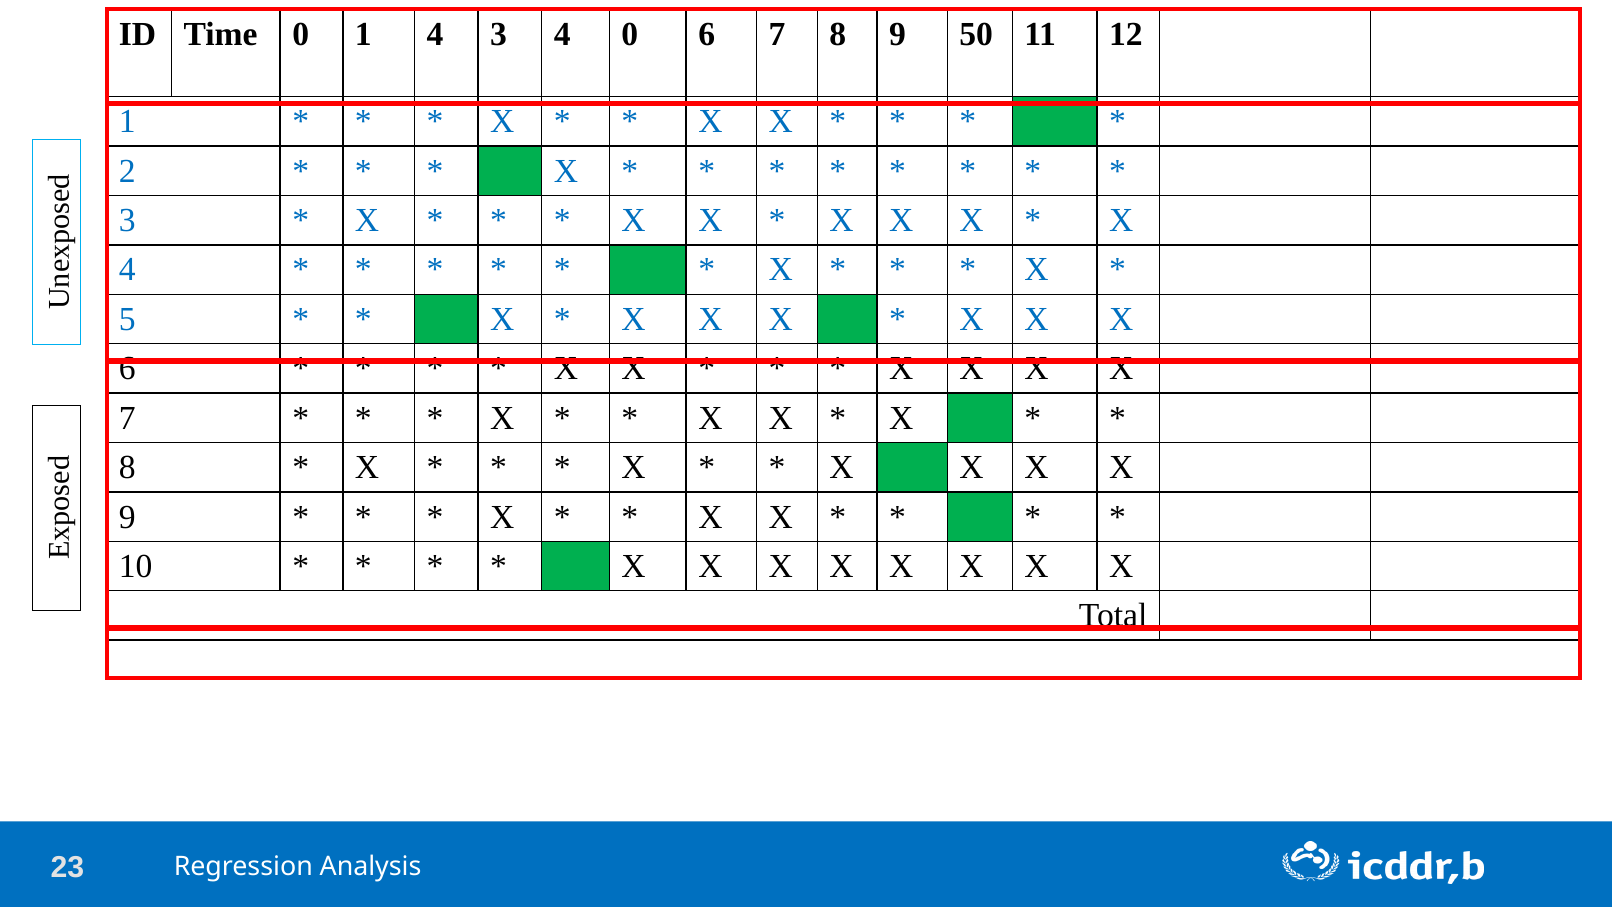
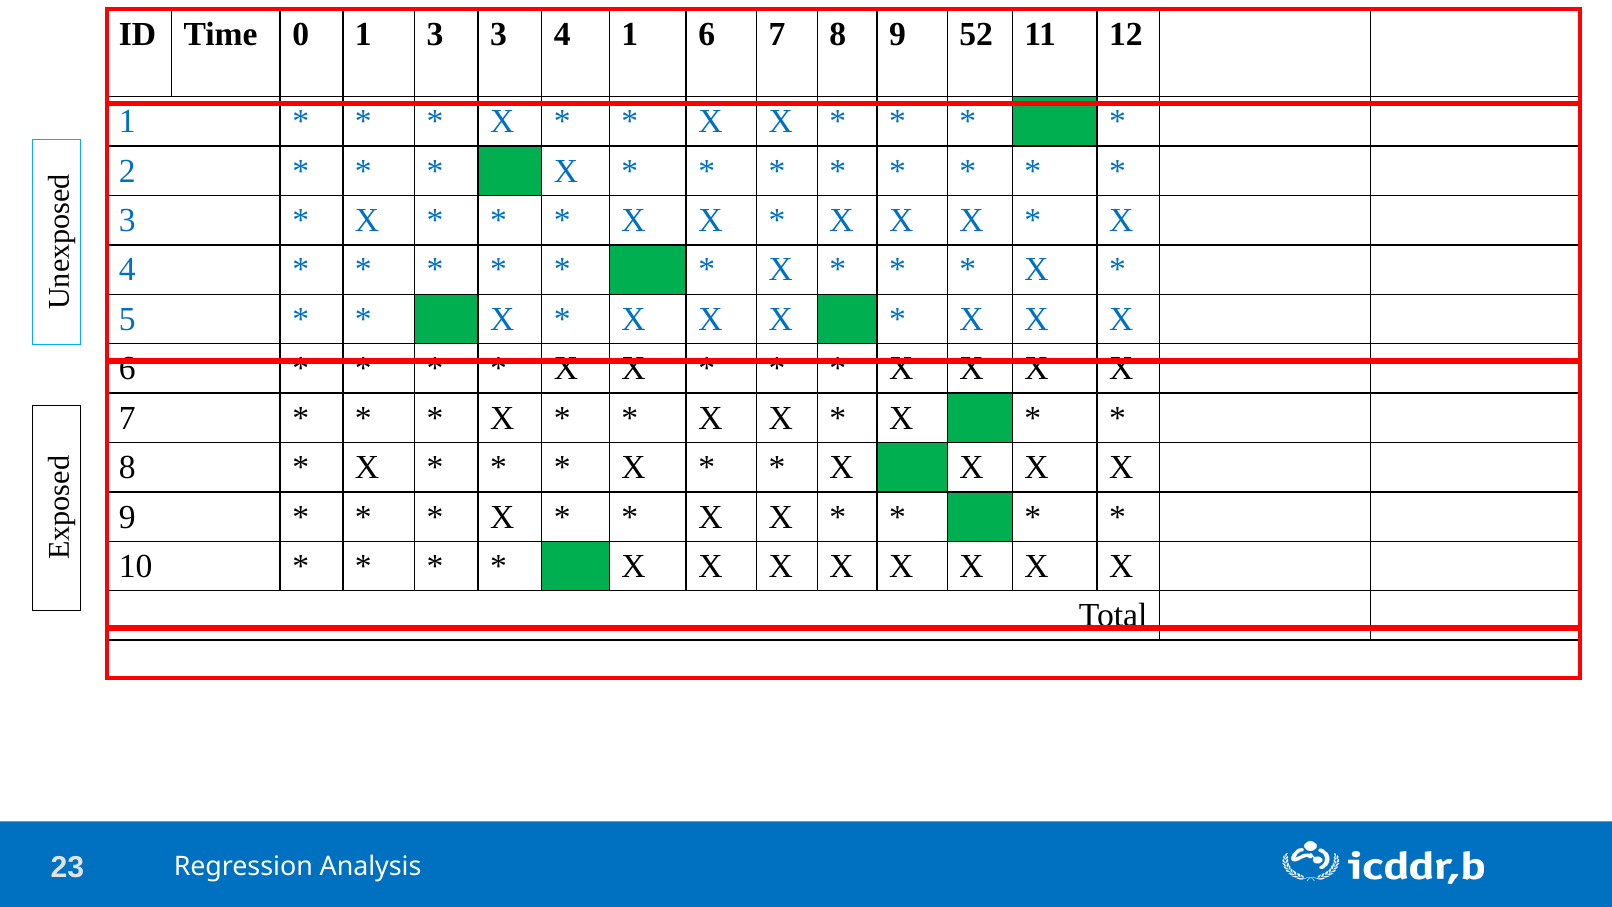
0 1 4: 4 -> 3
4 0: 0 -> 1
50: 50 -> 52
